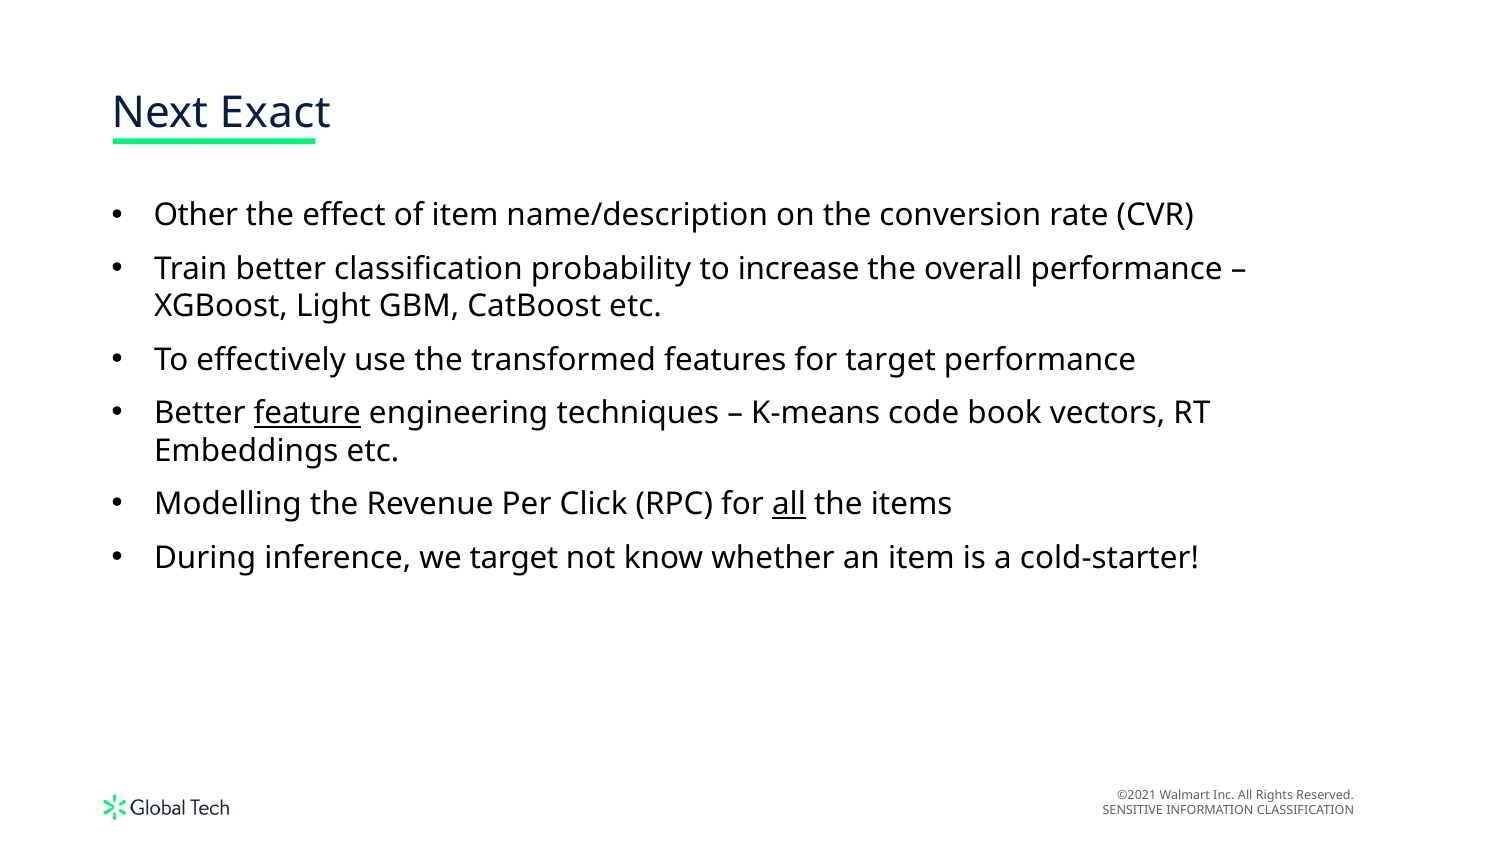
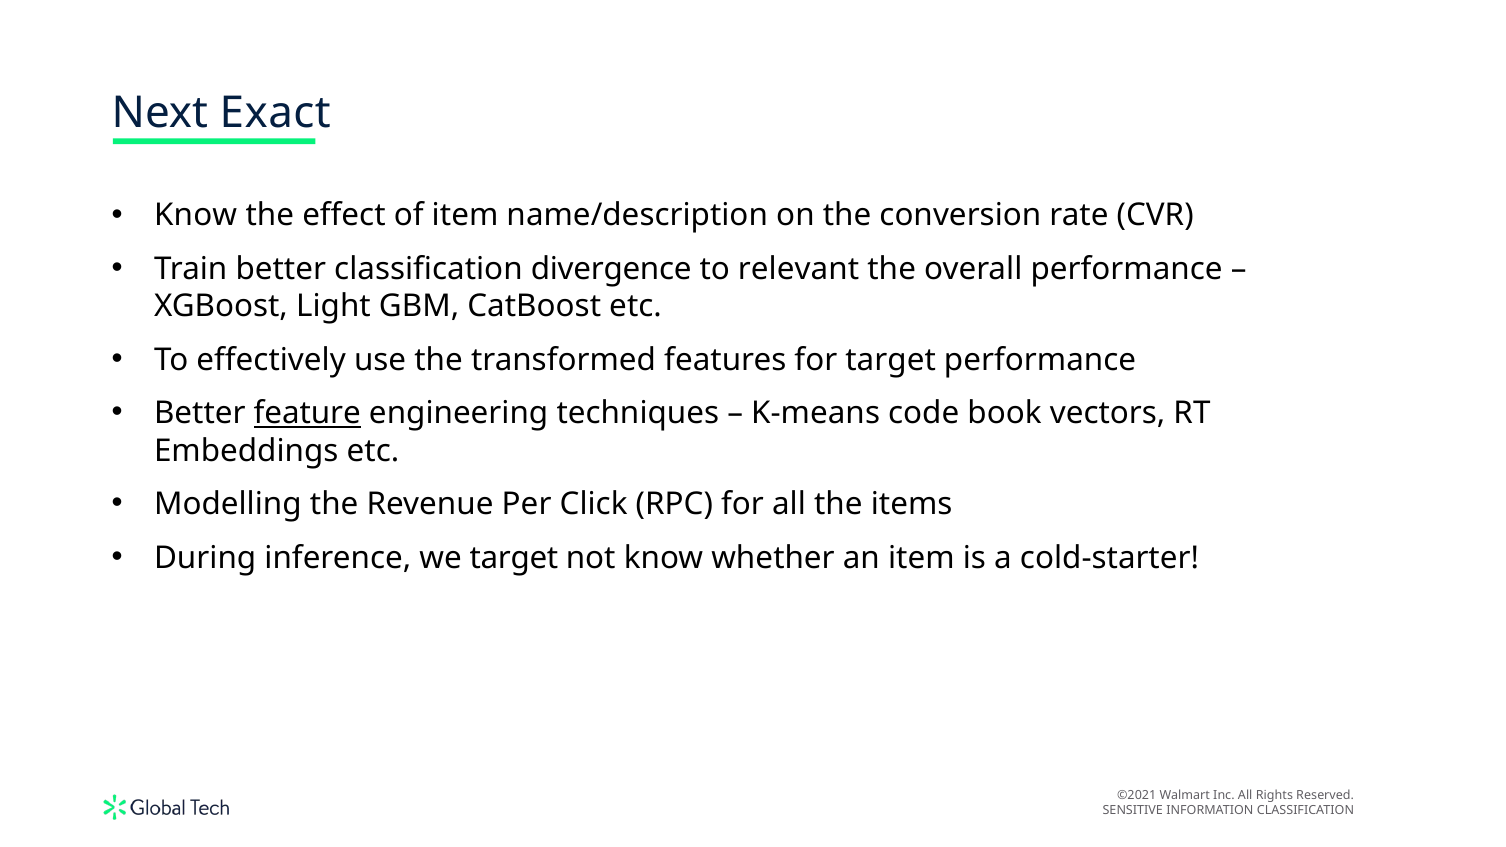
Other at (196, 216): Other -> Know
probability: probability -> divergence
increase: increase -> relevant
all at (789, 504) underline: present -> none
